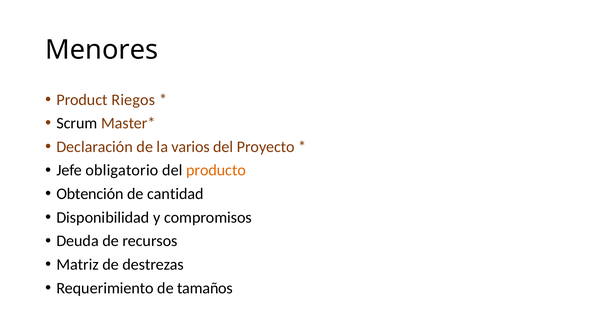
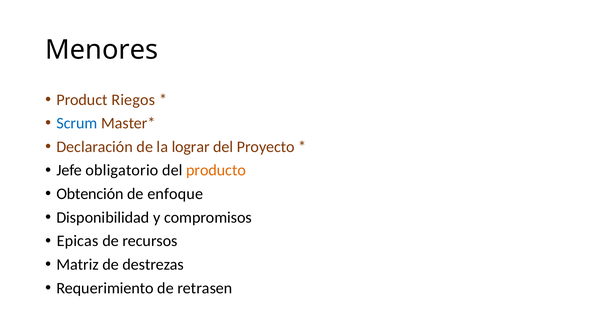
Scrum colour: black -> blue
varios: varios -> lograr
cantidad: cantidad -> enfoque
Deuda: Deuda -> Epicas
tamaños: tamaños -> retrasen
